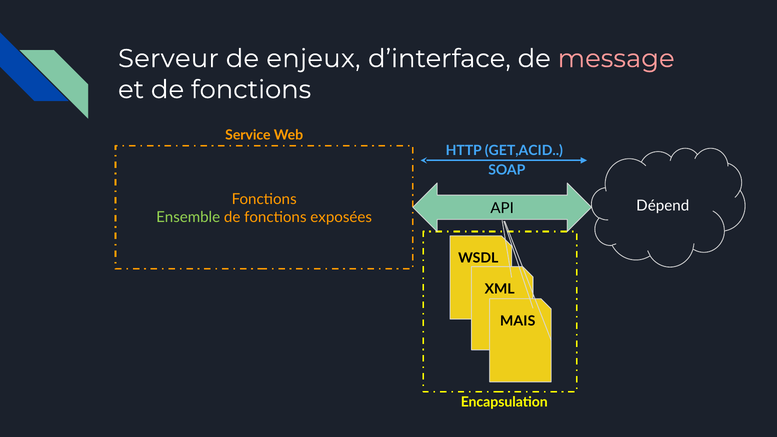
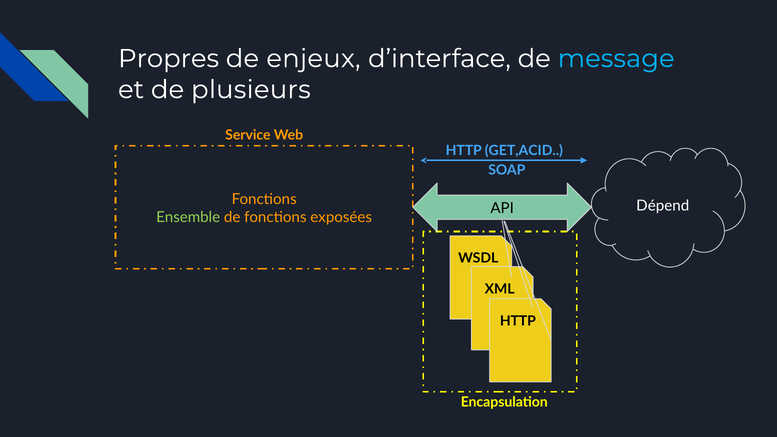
Serveur: Serveur -> Propres
message colour: pink -> light blue
et de fonctions: fonctions -> plusieurs
MAIS at (518, 321): MAIS -> HTTP
